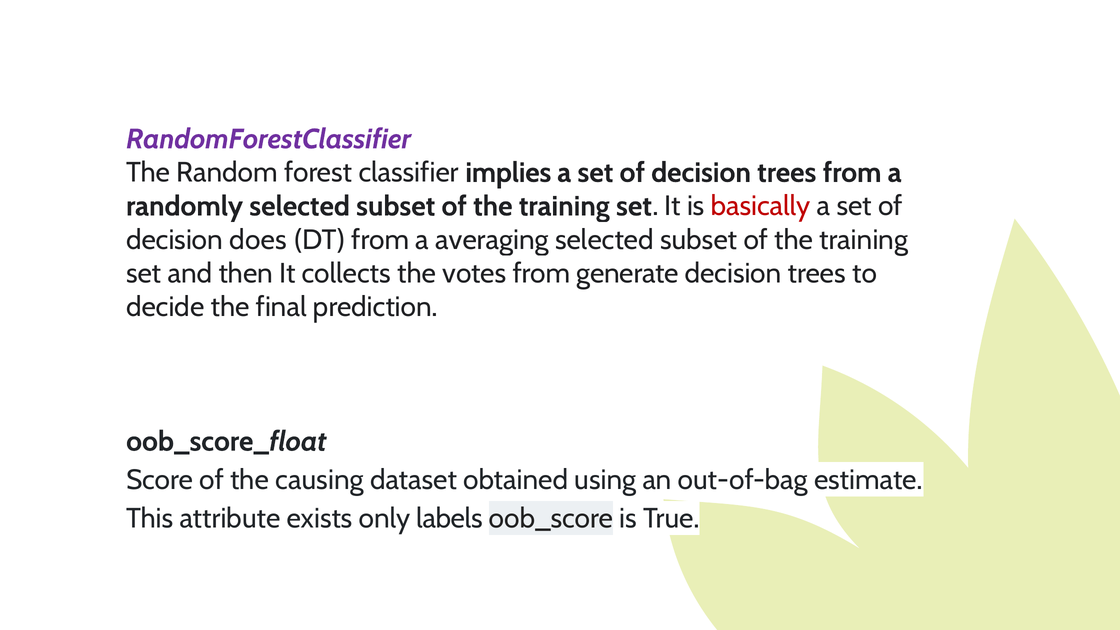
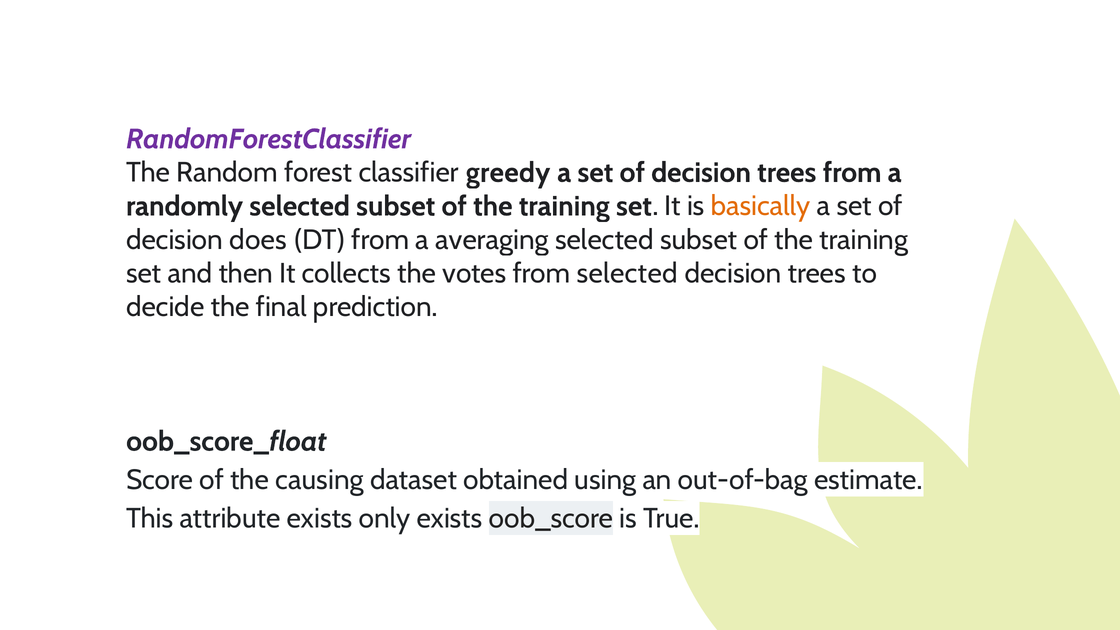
implies: implies -> greedy
basically colour: red -> orange
from generate: generate -> selected
only labels: labels -> exists
